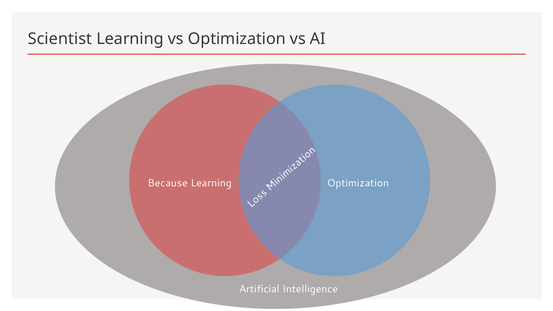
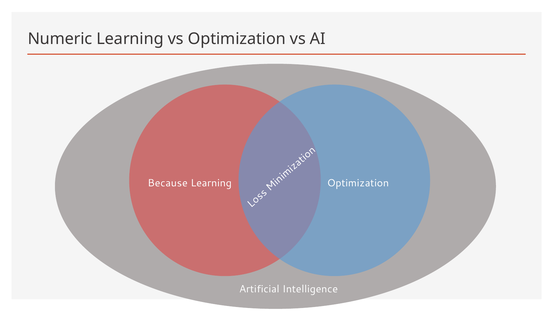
Scientist: Scientist -> Numeric
